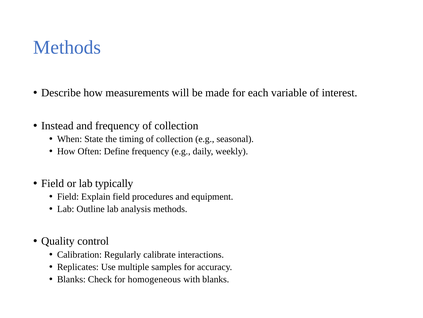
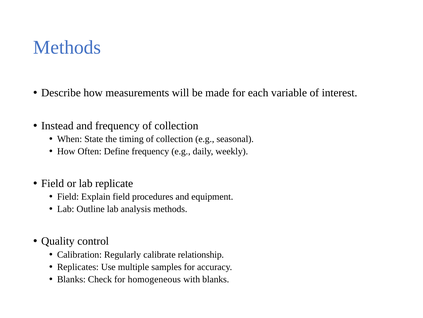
typically: typically -> replicate
interactions: interactions -> relationship
